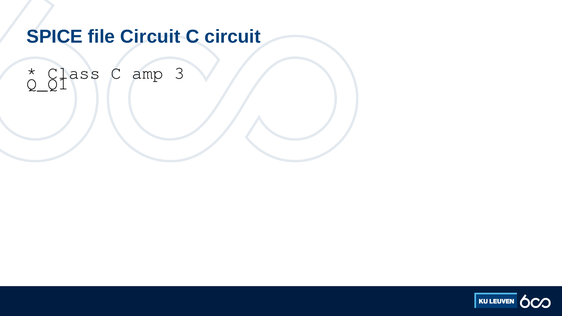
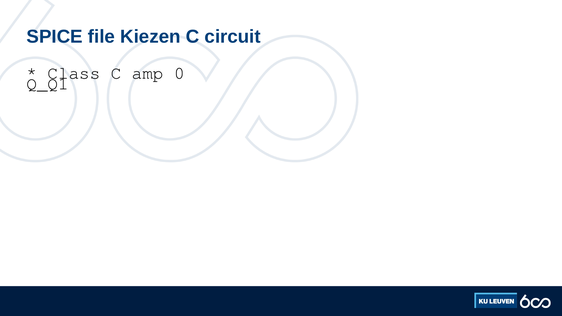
file Circuit: Circuit -> Kiezen
3: 3 -> 0
